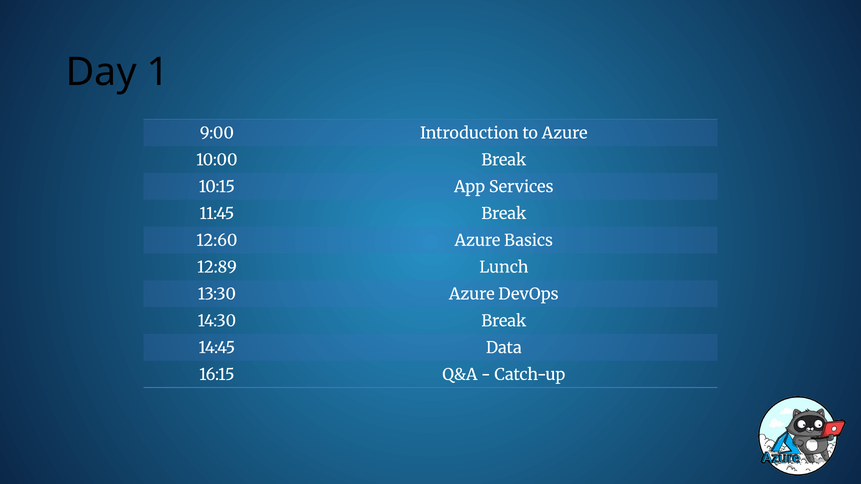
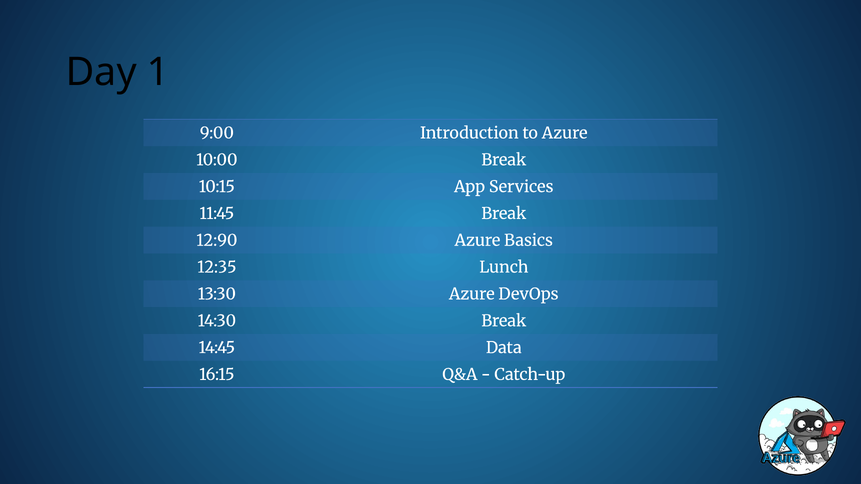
12:60: 12:60 -> 12:90
12:89: 12:89 -> 12:35
